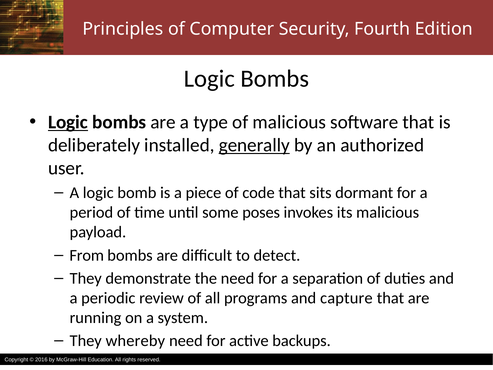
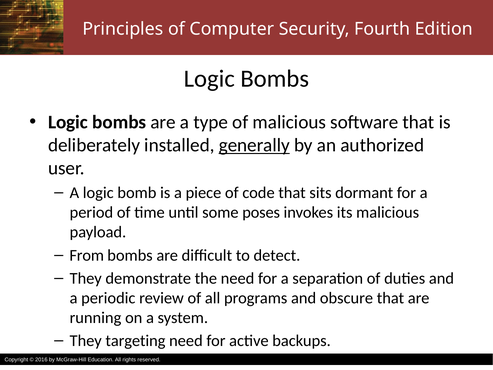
Logic at (68, 122) underline: present -> none
capture: capture -> obscure
whereby: whereby -> targeting
